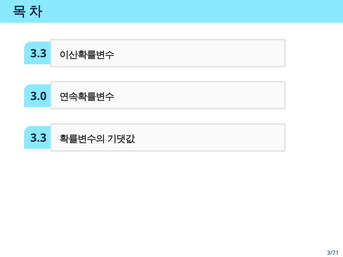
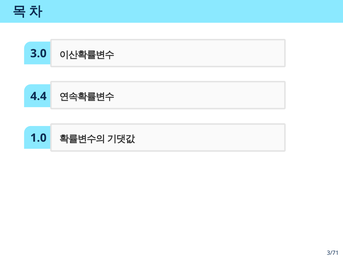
3.3 at (38, 54): 3.3 -> 3.0
3.0: 3.0 -> 4.4
3.3 at (38, 138): 3.3 -> 1.0
